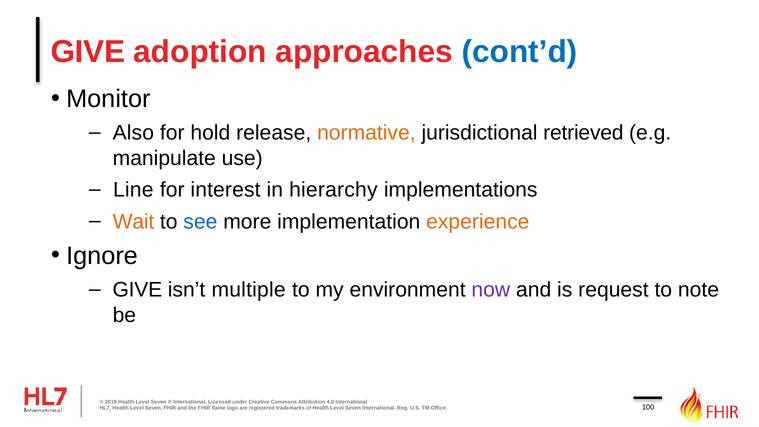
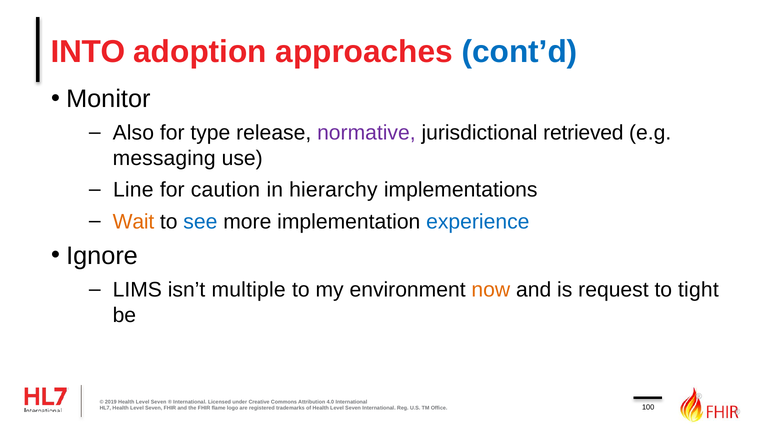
GIVE at (88, 52): GIVE -> INTO
hold: hold -> type
normative colour: orange -> purple
manipulate: manipulate -> messaging
interest: interest -> caution
experience colour: orange -> blue
GIVE at (137, 290): GIVE -> LIMS
now colour: purple -> orange
note: note -> tight
